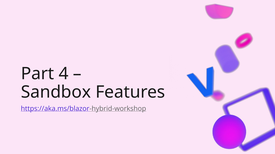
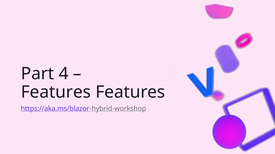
Sandbox at (56, 92): Sandbox -> Features
